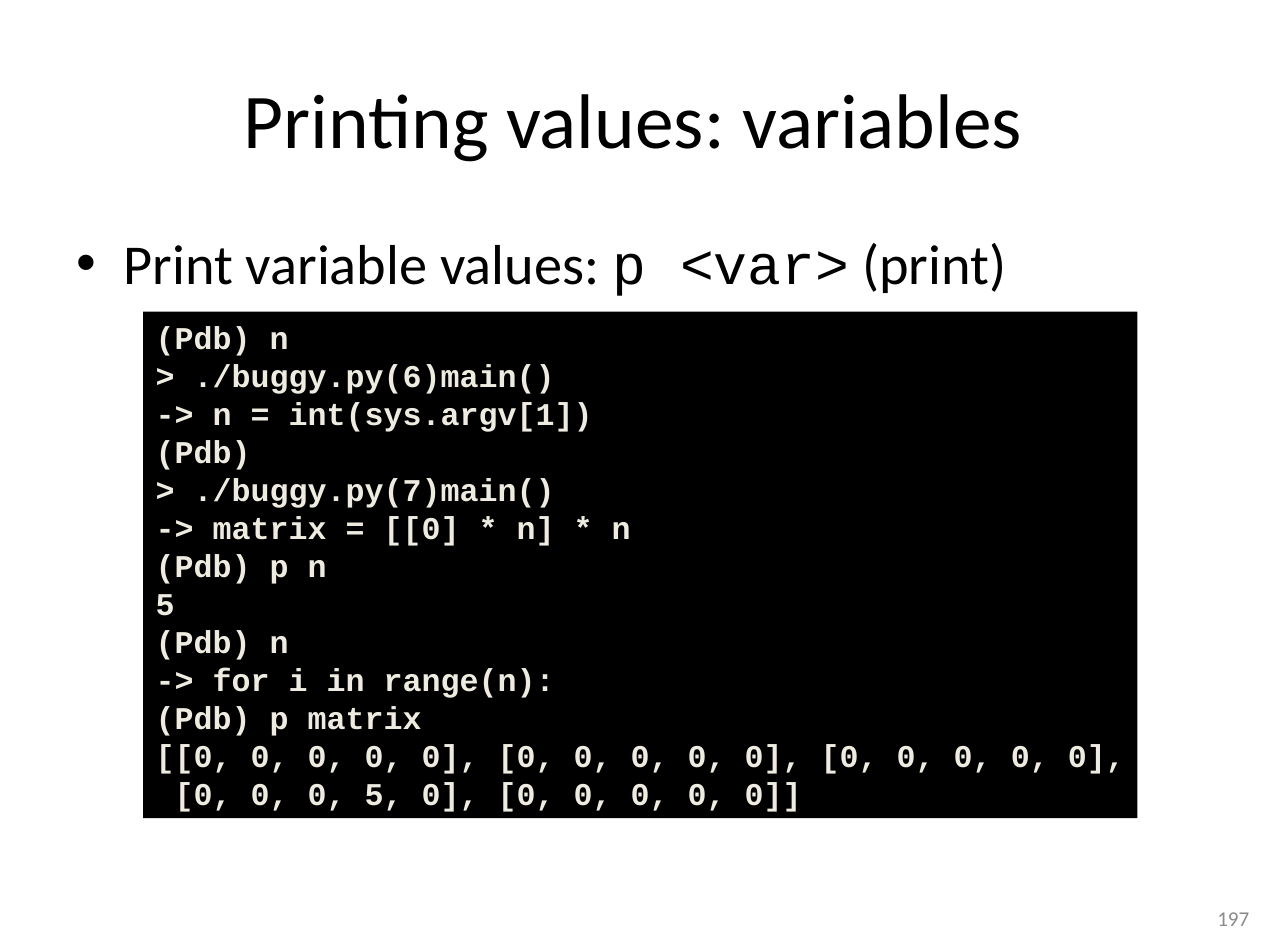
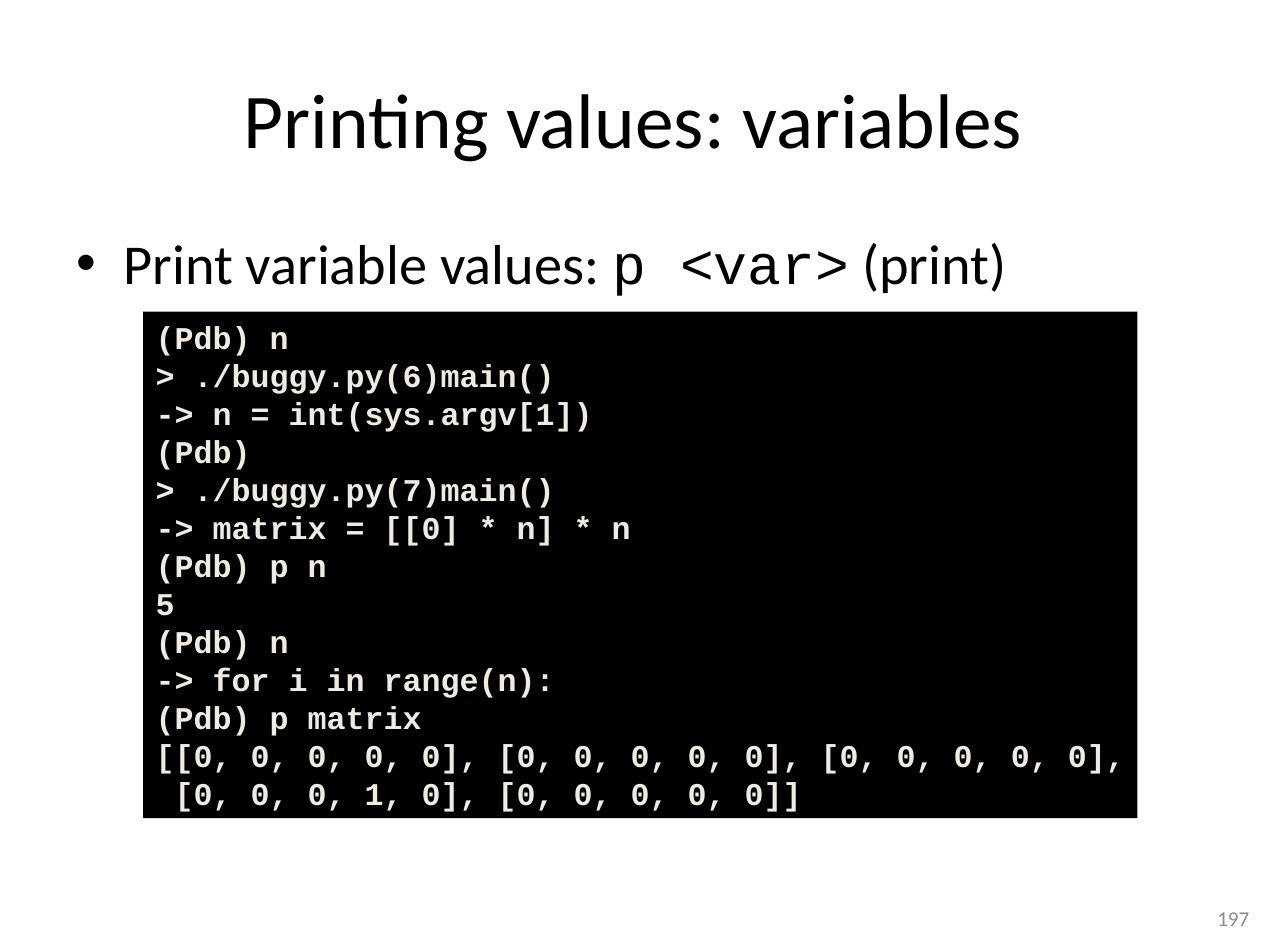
0 5: 5 -> 1
